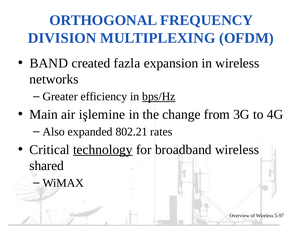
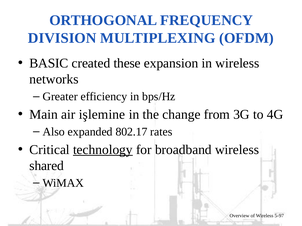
BAND: BAND -> BASIC
fazla: fazla -> these
bps/Hz underline: present -> none
802.21: 802.21 -> 802.17
